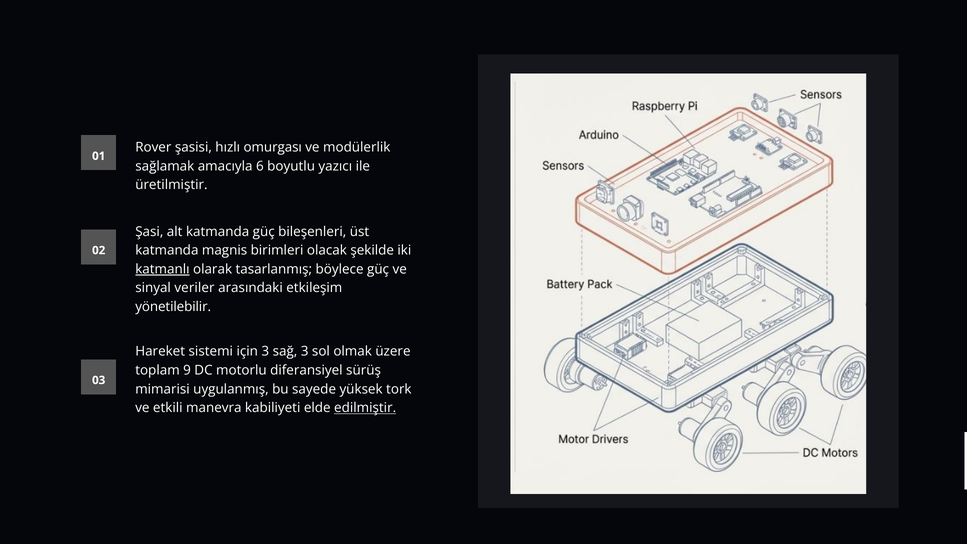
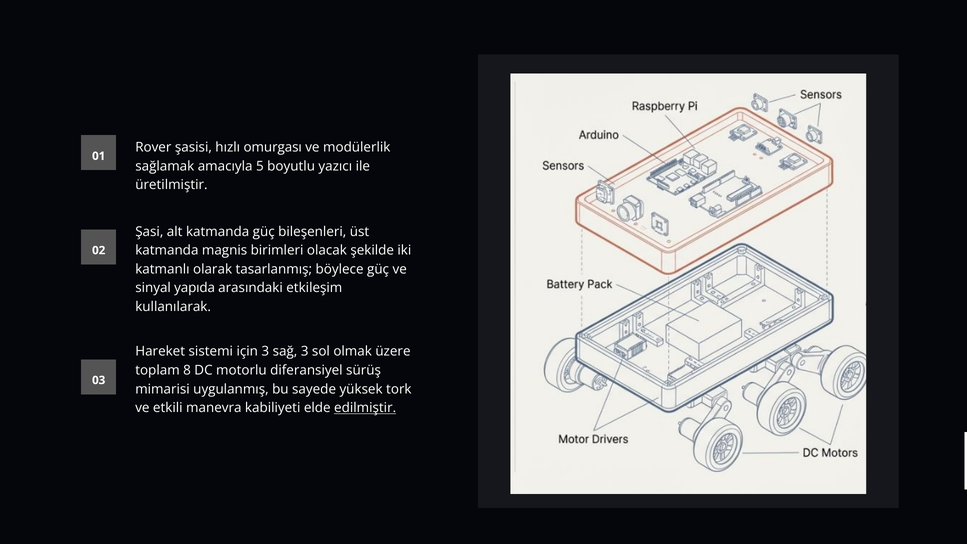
6: 6 -> 5
katmanlı underline: present -> none
veriler: veriler -> yapıda
yönetilebilir: yönetilebilir -> kullanılarak
9: 9 -> 8
